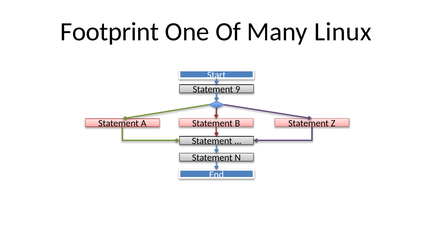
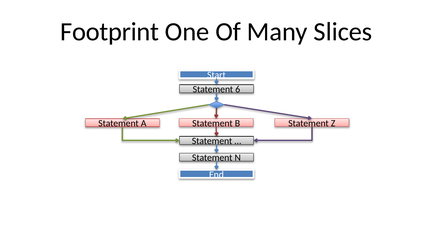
Linux: Linux -> Slices
9: 9 -> 6
